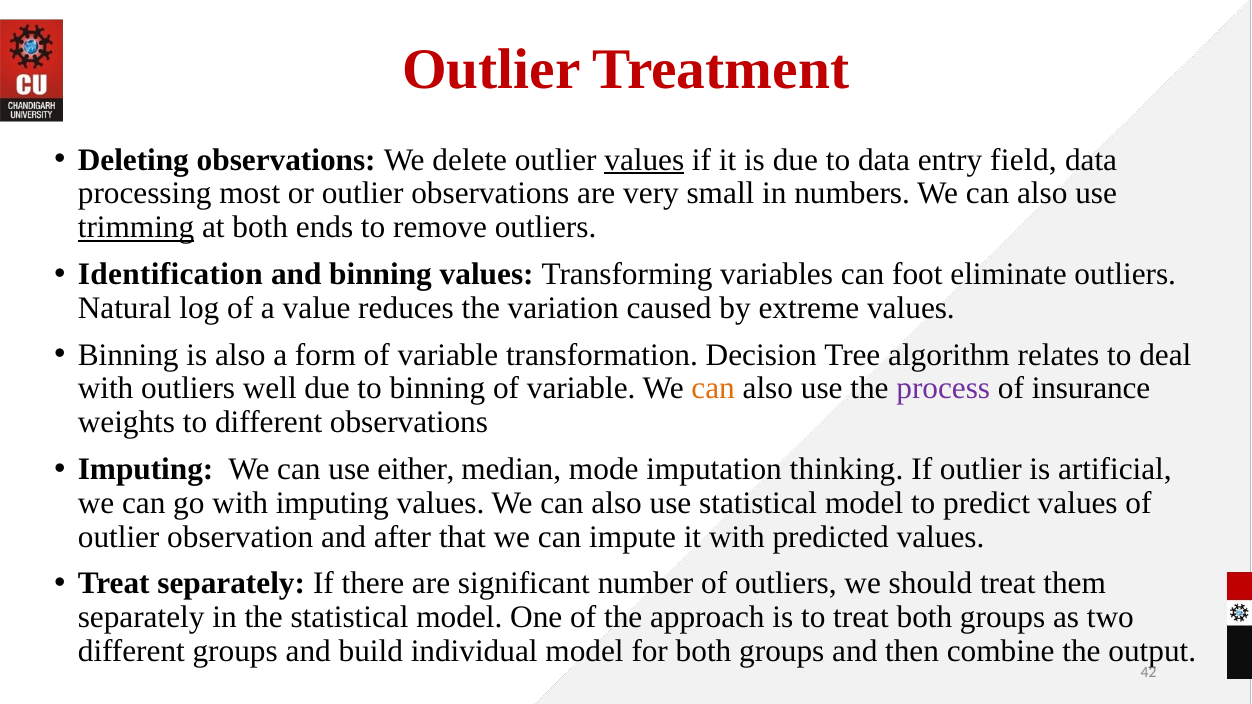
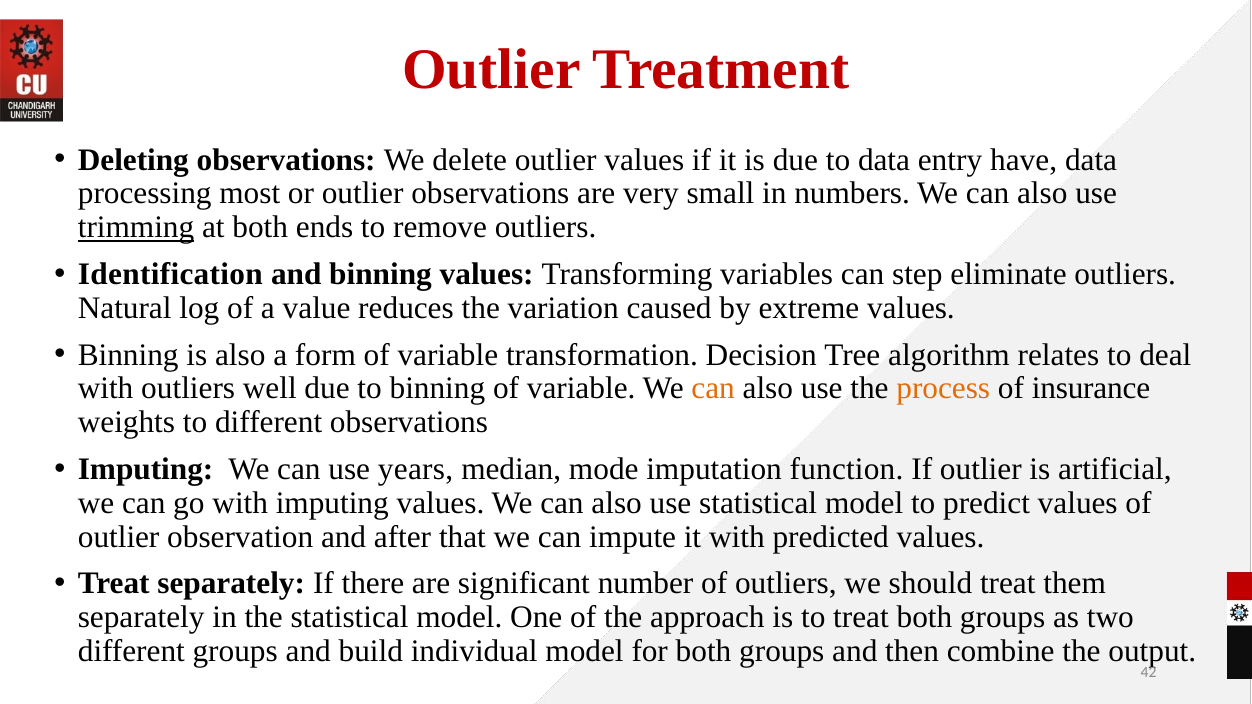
values at (644, 160) underline: present -> none
field: field -> have
foot: foot -> step
process colour: purple -> orange
either: either -> years
thinking: thinking -> function
